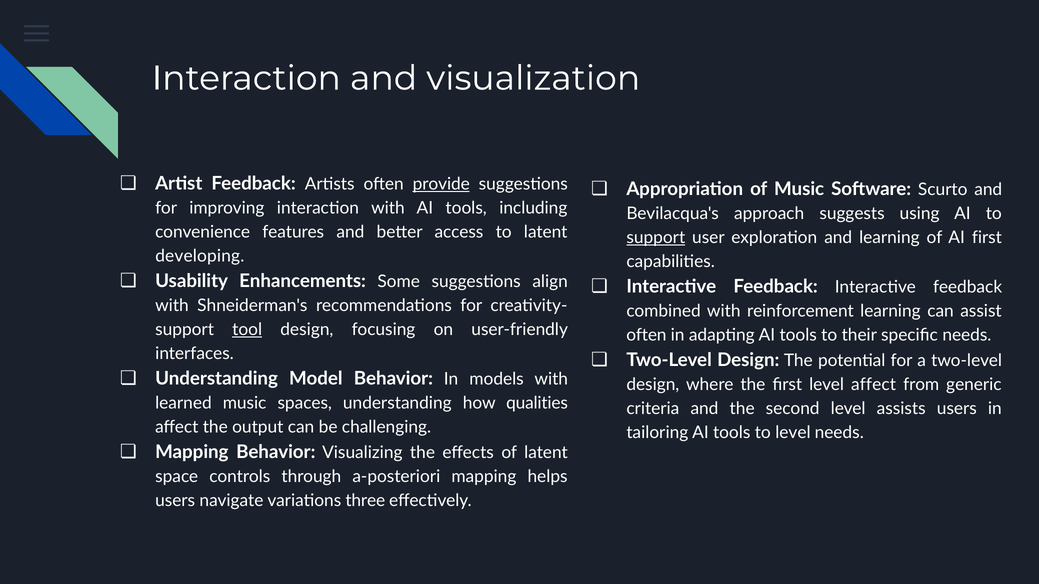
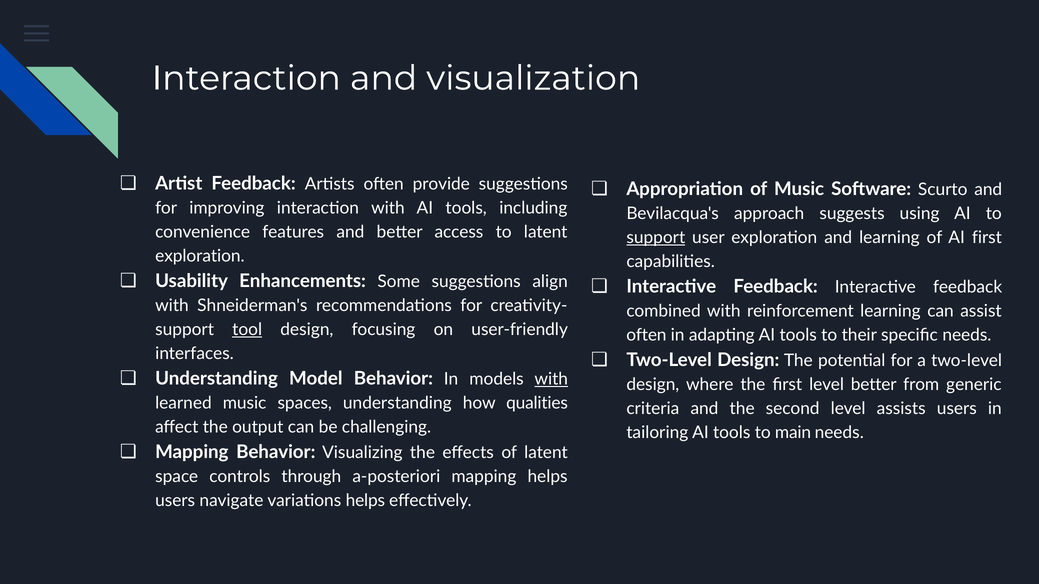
provide underline: present -> none
developing at (200, 256): developing -> exploration
with at (551, 379) underline: none -> present
level affect: affect -> better
to level: level -> main
variations three: three -> helps
